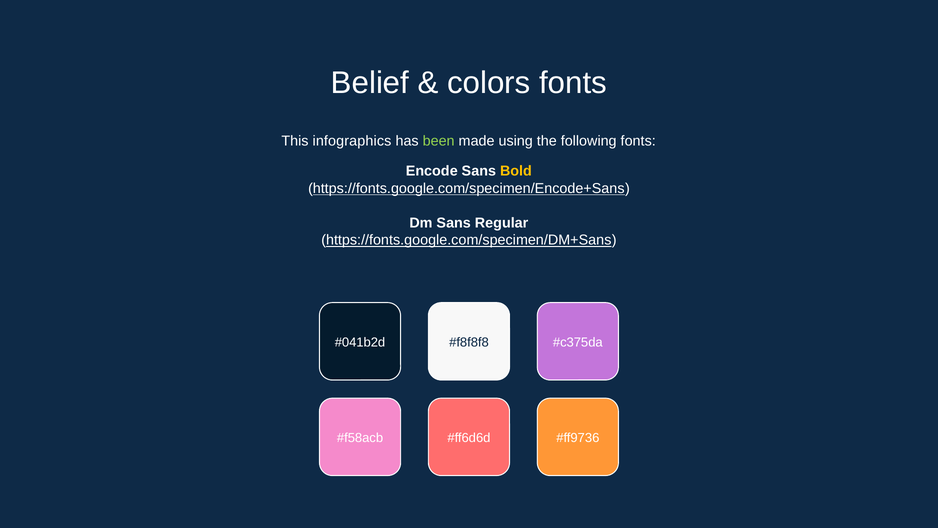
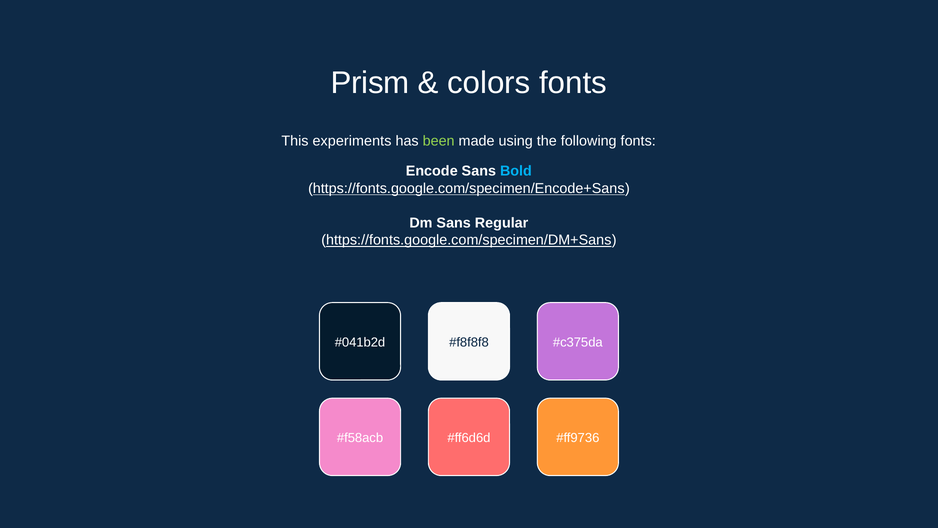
Belief: Belief -> Prism
infographics: infographics -> experiments
Bold colour: yellow -> light blue
